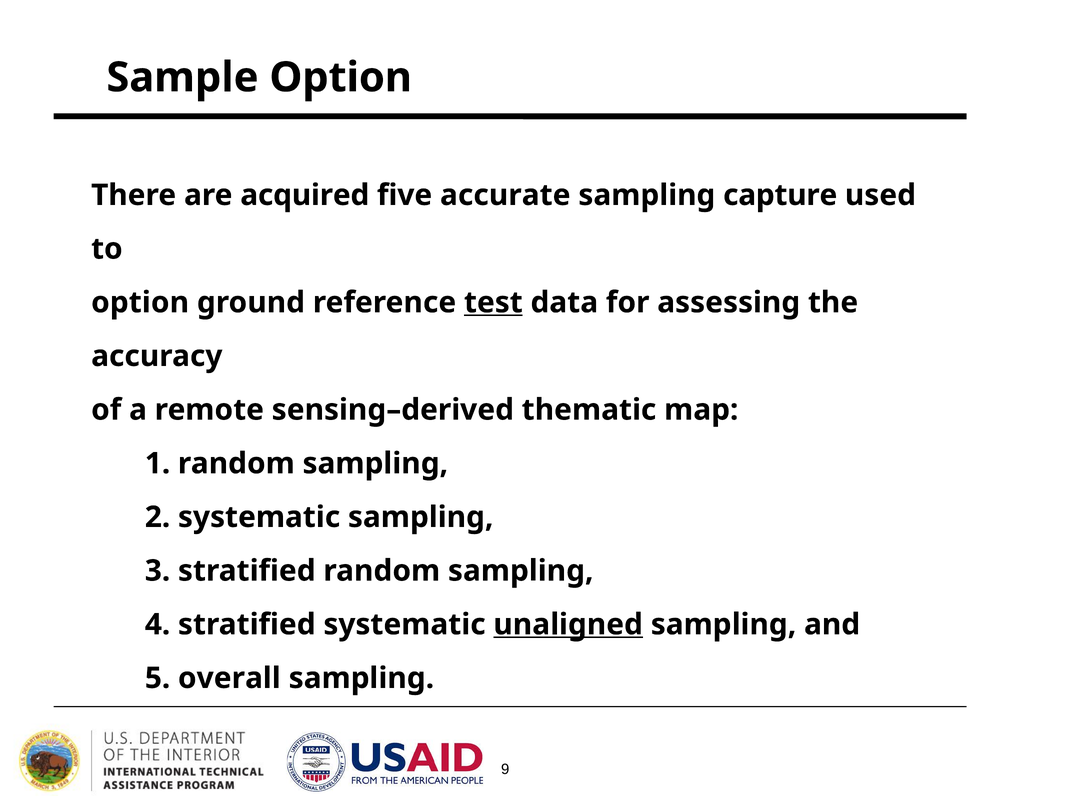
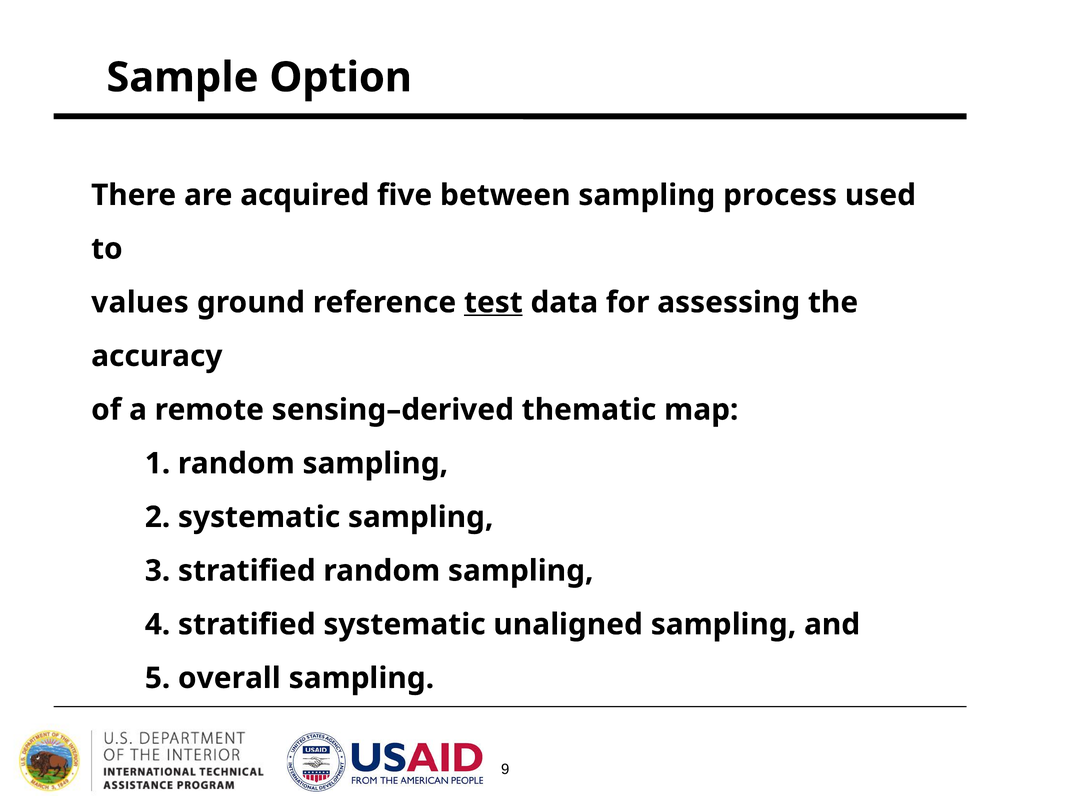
accurate: accurate -> between
capture: capture -> process
option at (140, 303): option -> values
unaligned underline: present -> none
